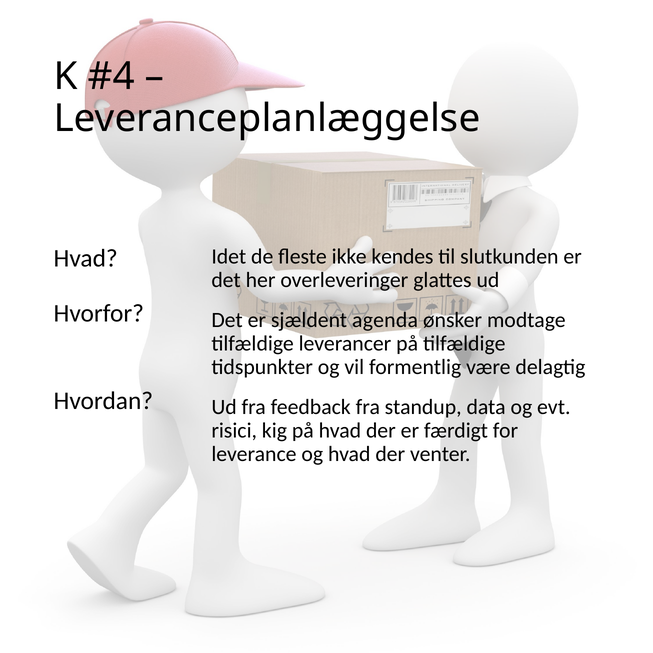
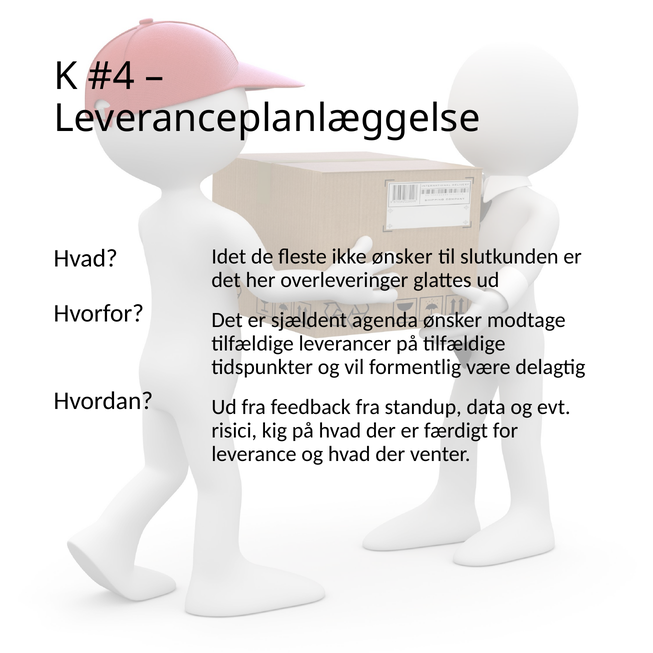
ikke kendes: kendes -> ønsker
